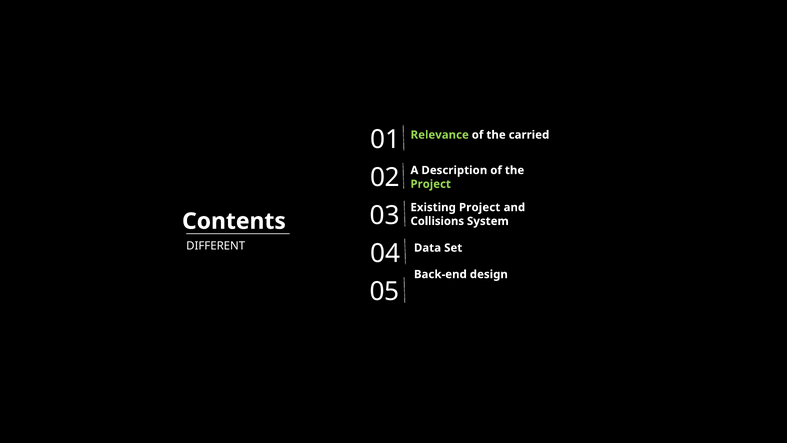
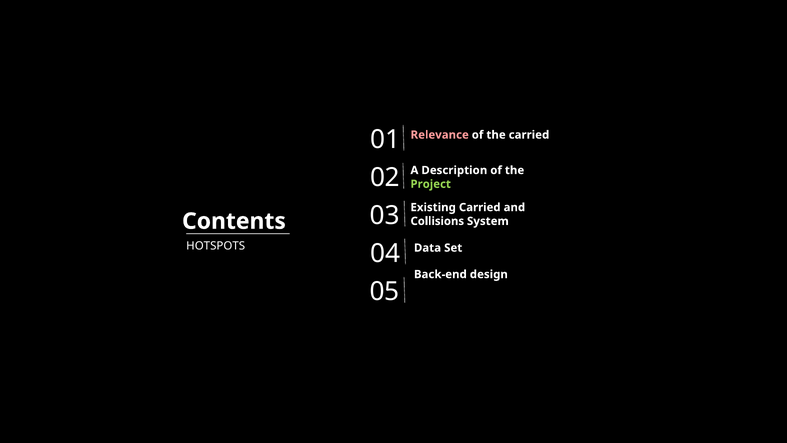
Relevance colour: light green -> pink
Existing Project: Project -> Carried
DIFFERENT: DIFFERENT -> HOTSPOTS
